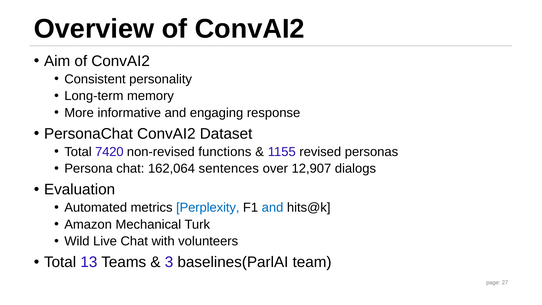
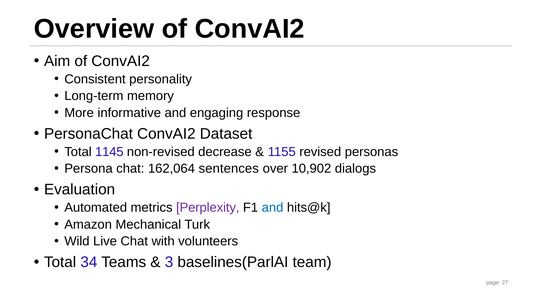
7420: 7420 -> 1145
functions: functions -> decrease
12,907: 12,907 -> 10,902
Perplexity colour: blue -> purple
13: 13 -> 34
